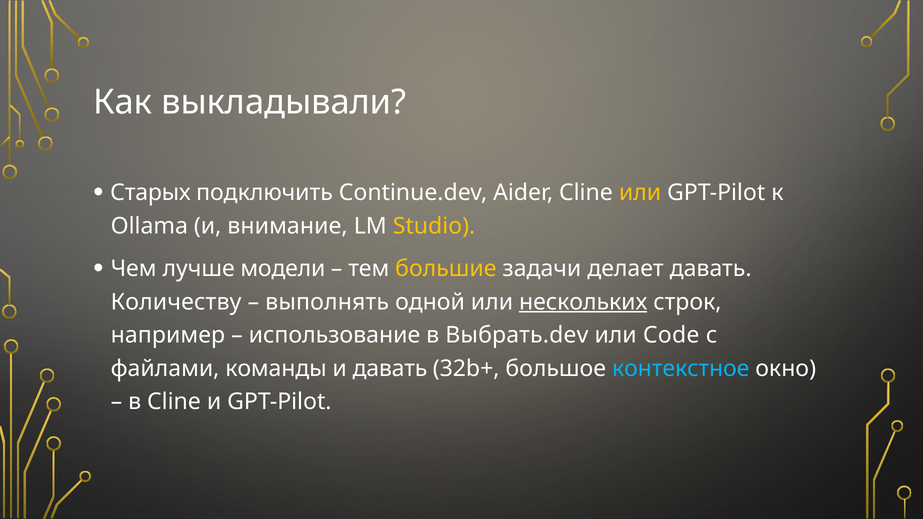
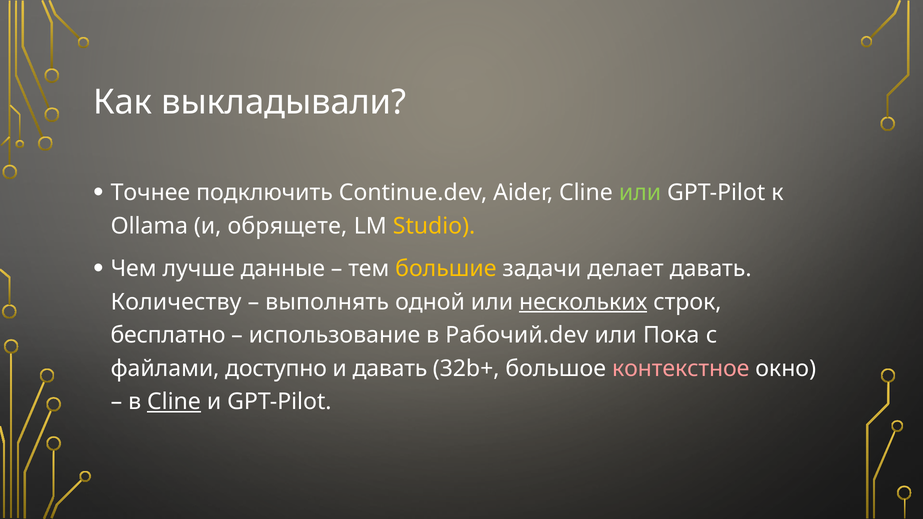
Старых: Старых -> Точнее
или at (640, 193) colour: yellow -> light green
внимание: внимание -> обрящете
модели: модели -> данные
например: например -> бесплатно
Выбрать.dev: Выбрать.dev -> Рабочий.dev
Code: Code -> Пока
команды: команды -> доступно
контекстное colour: light blue -> pink
Cline at (174, 402) underline: none -> present
